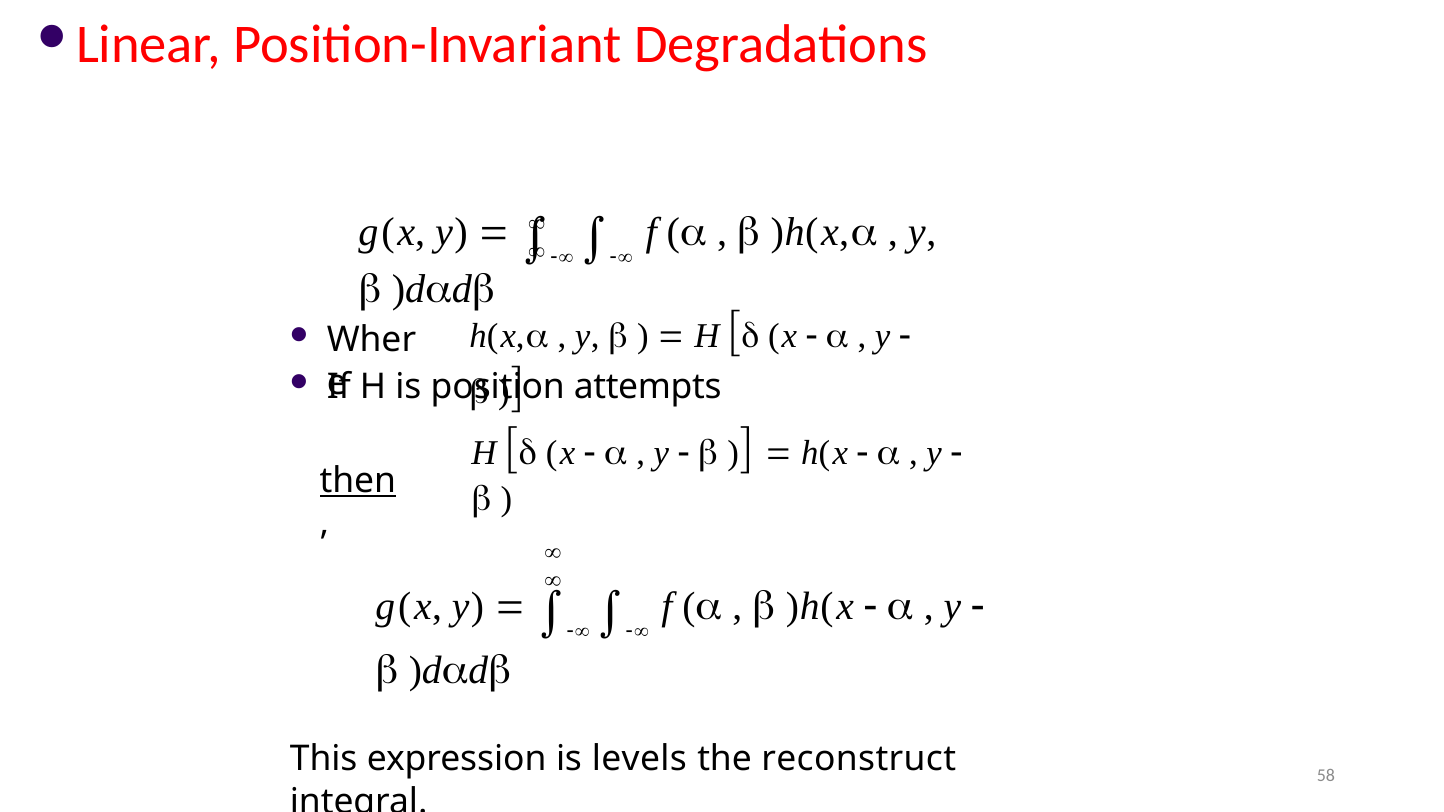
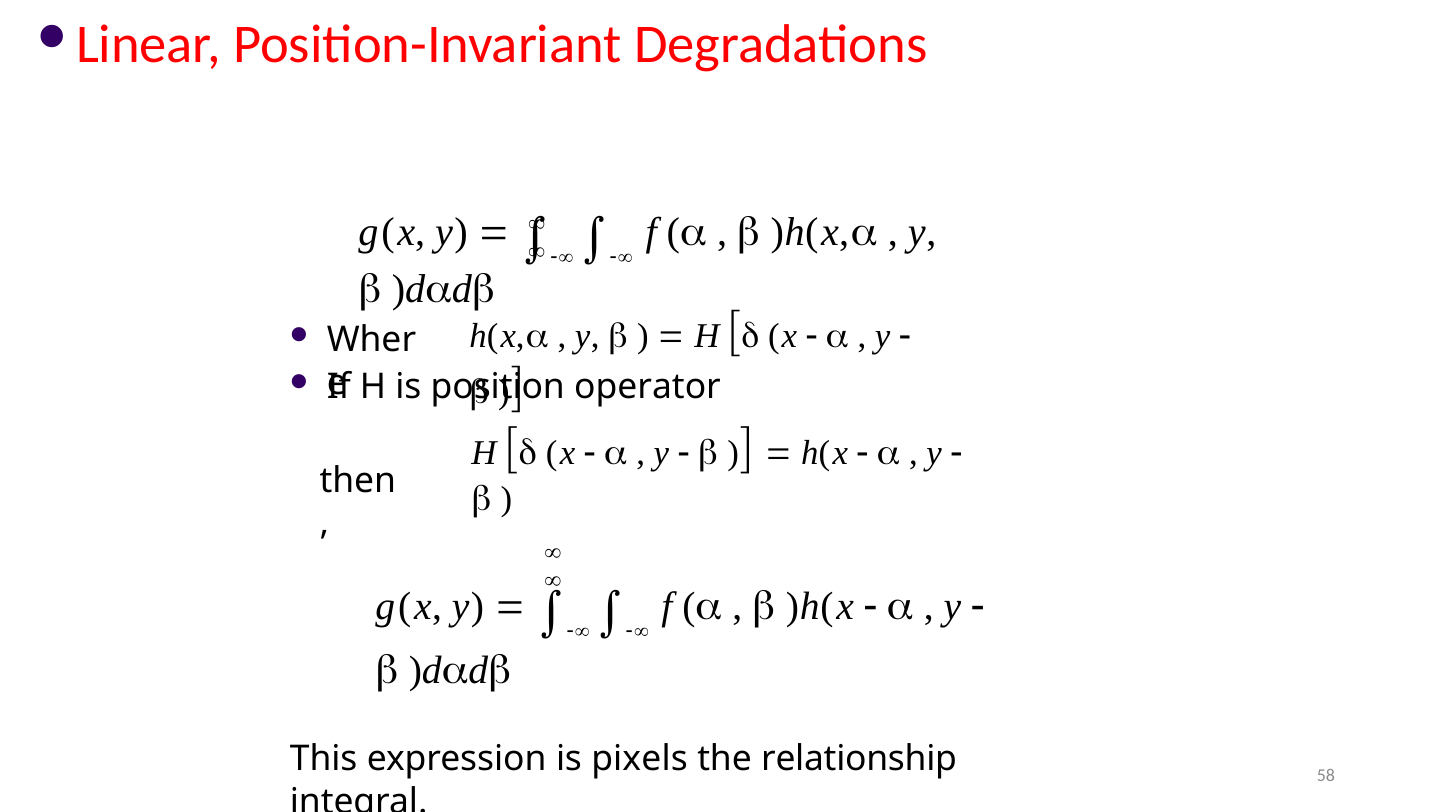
attempts: attempts -> operator
then underline: present -> none
levels: levels -> pixels
reconstruct: reconstruct -> relationship
